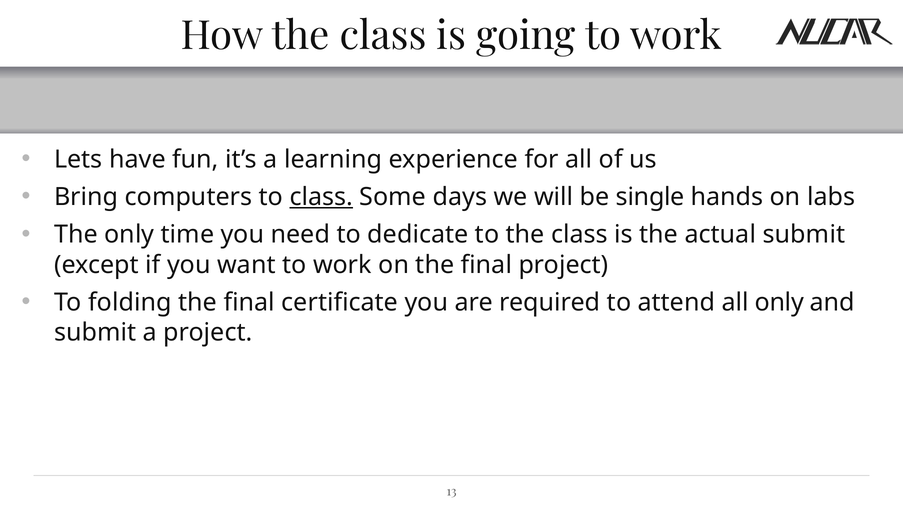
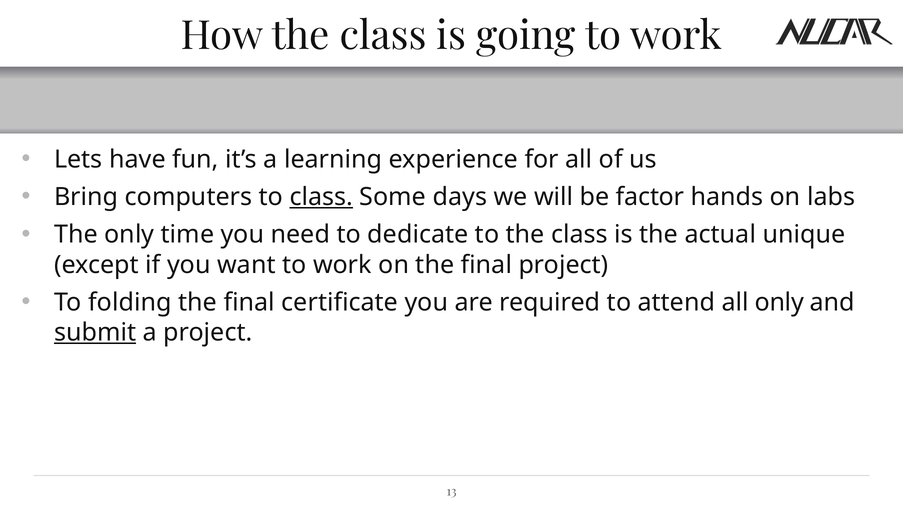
single: single -> factor
actual submit: submit -> unique
submit at (95, 333) underline: none -> present
